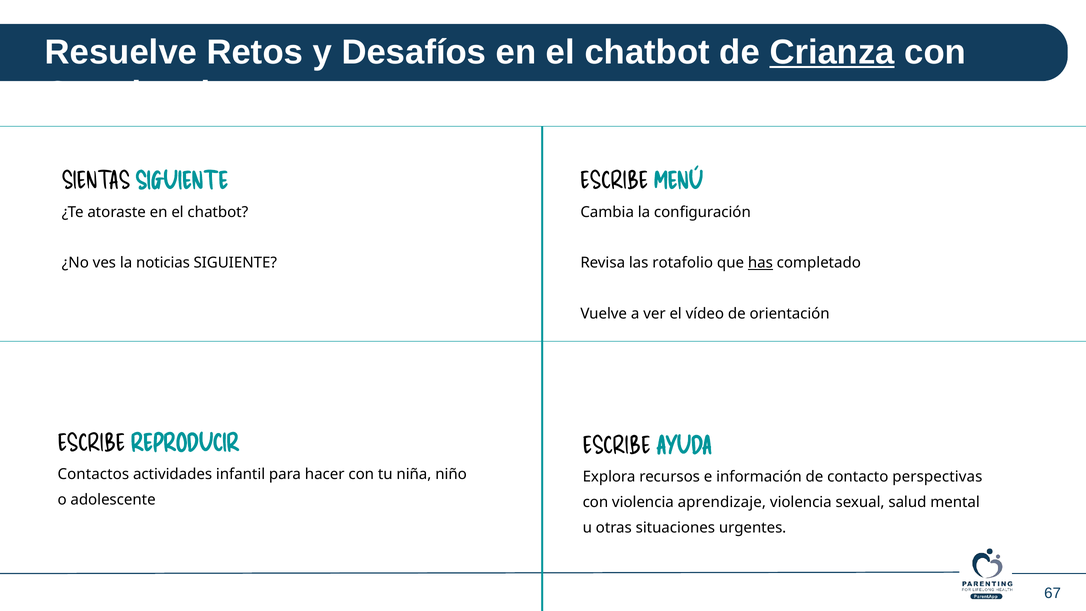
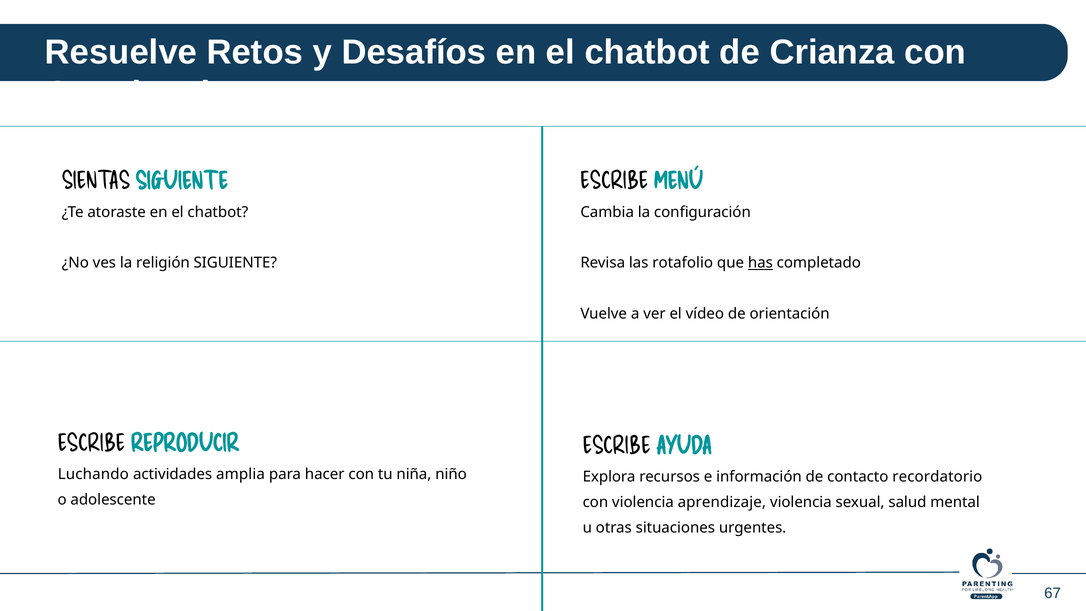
Crianza underline: present -> none
noticias: noticias -> religión
Contactos: Contactos -> Luchando
infantil: infantil -> amplia
perspectivas: perspectivas -> recordatorio
